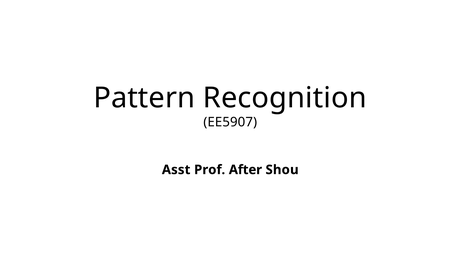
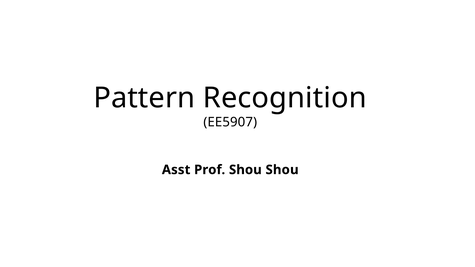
Prof After: After -> Shou
